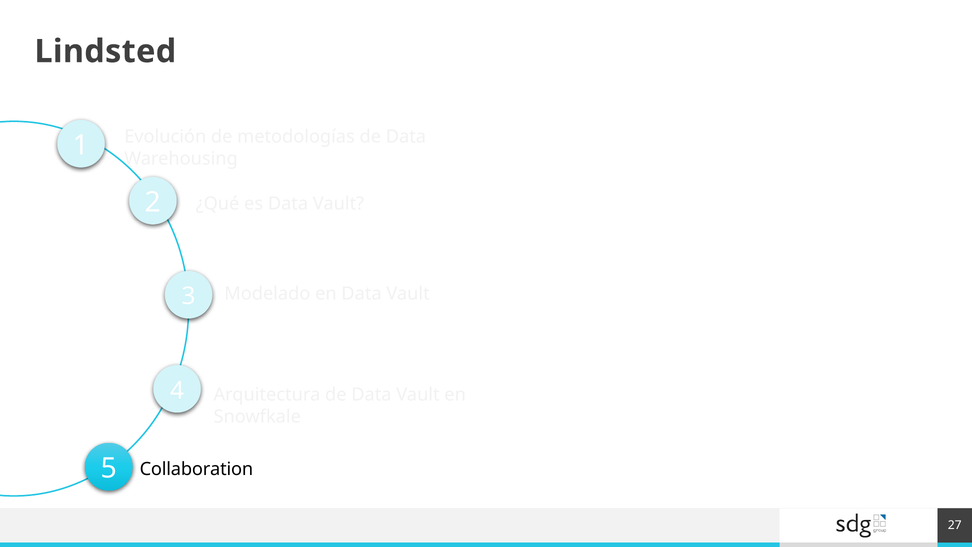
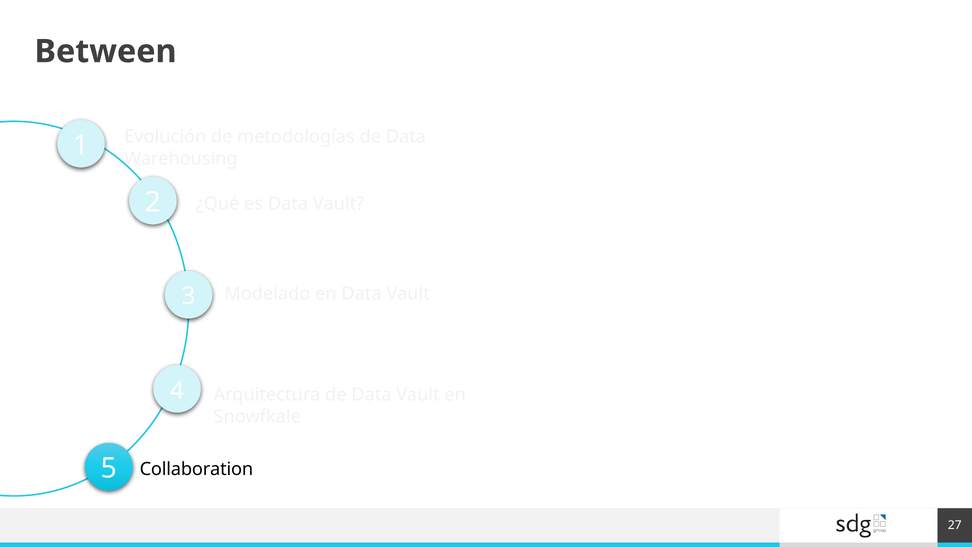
Lindsted: Lindsted -> Between
